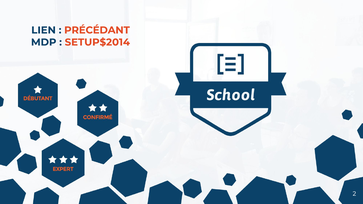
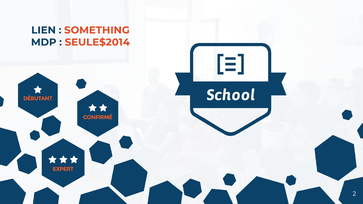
PRÉCÉDANT: PRÉCÉDANT -> SOMETHING
SETUP$2014: SETUP$2014 -> SEULE$2014
